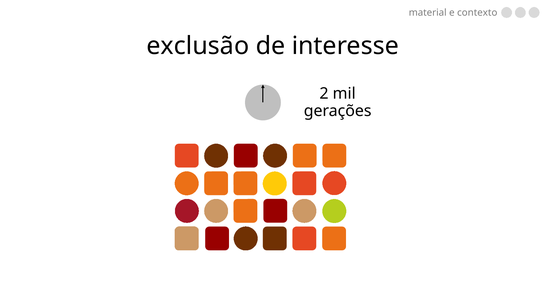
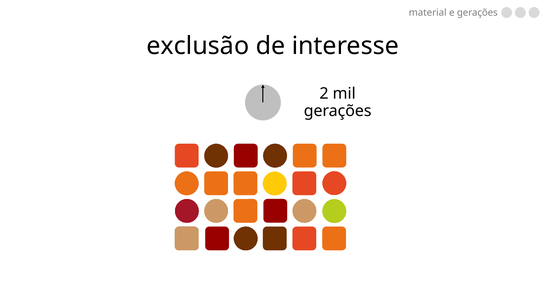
e contexto: contexto -> gerações
